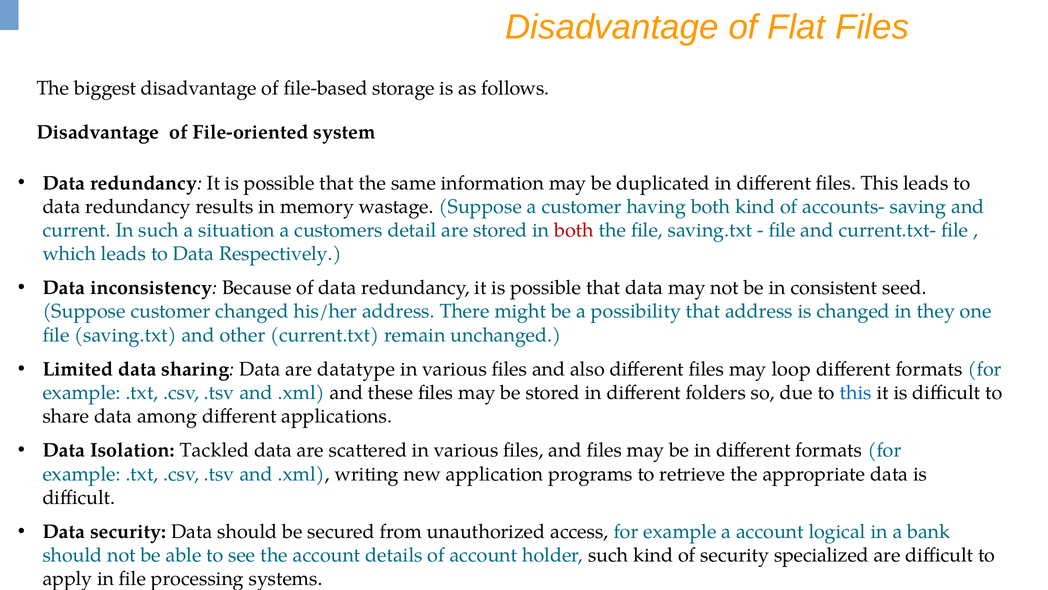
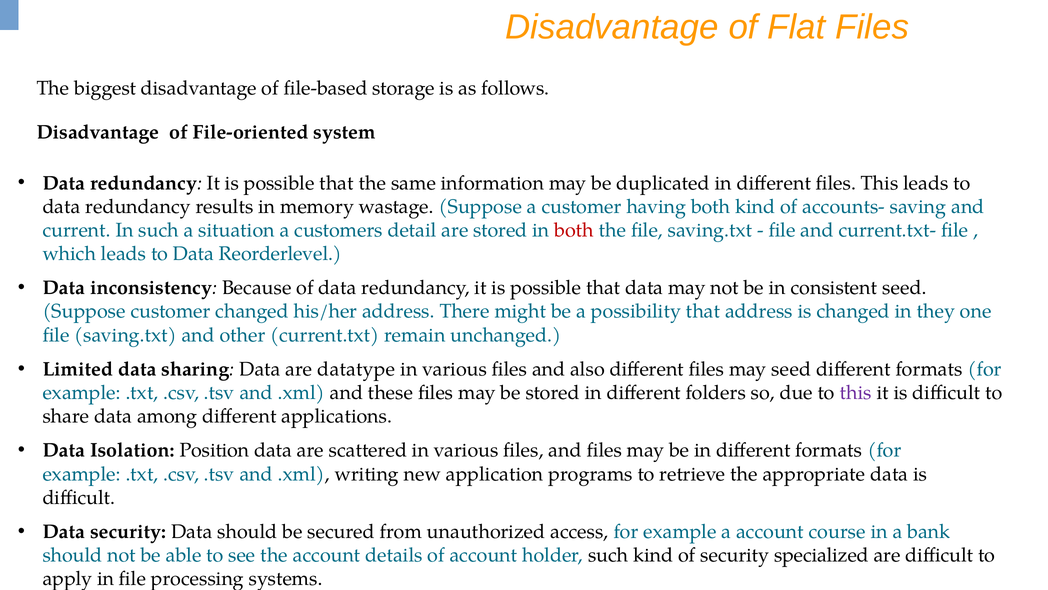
Respectively: Respectively -> Reorderlevel
may loop: loop -> seed
this at (856, 392) colour: blue -> purple
Tackled: Tackled -> Position
logical: logical -> course
